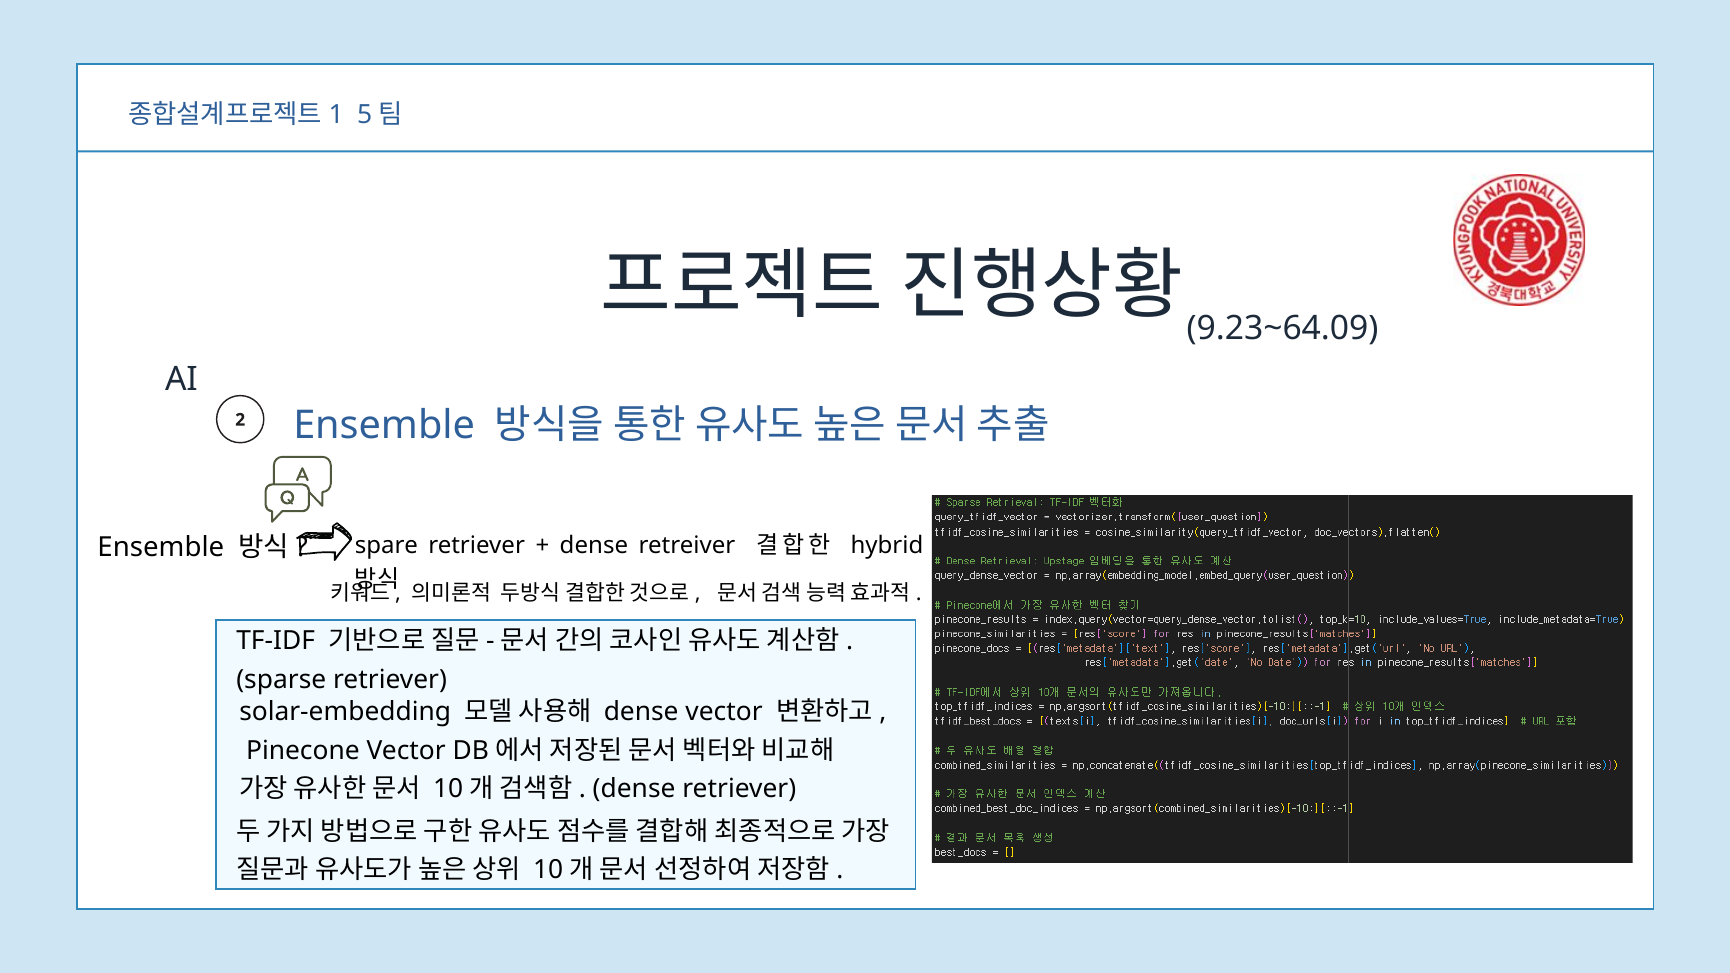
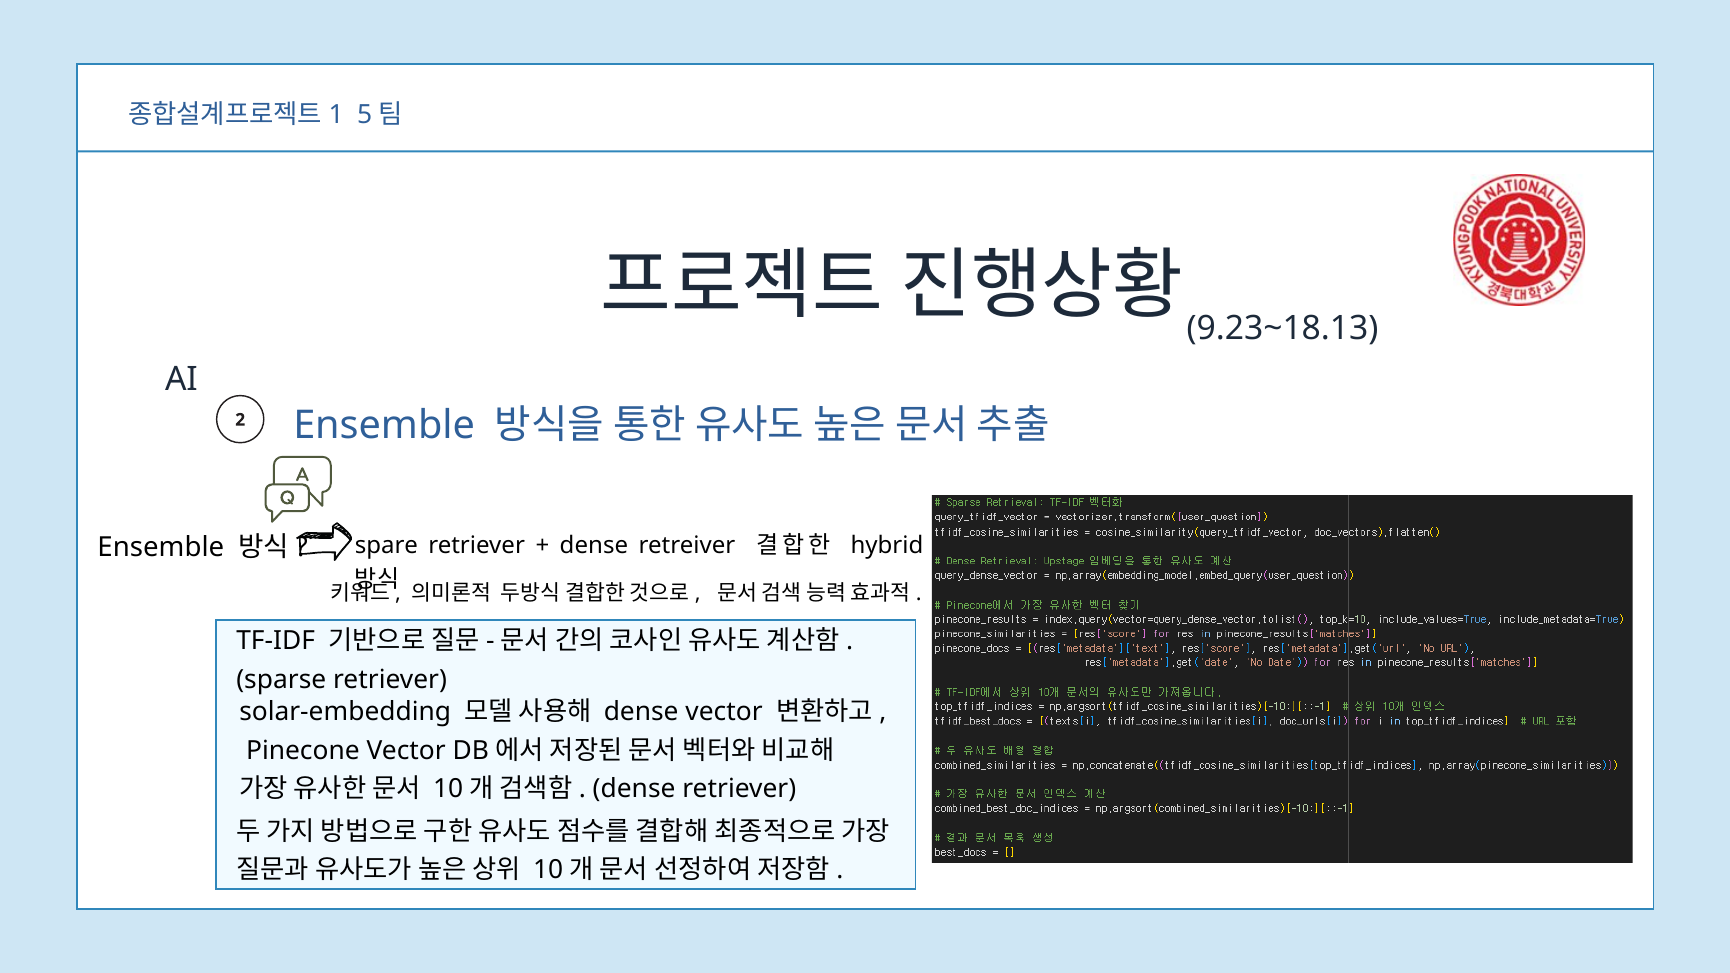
9.23~64.09: 9.23~64.09 -> 9.23~18.13
